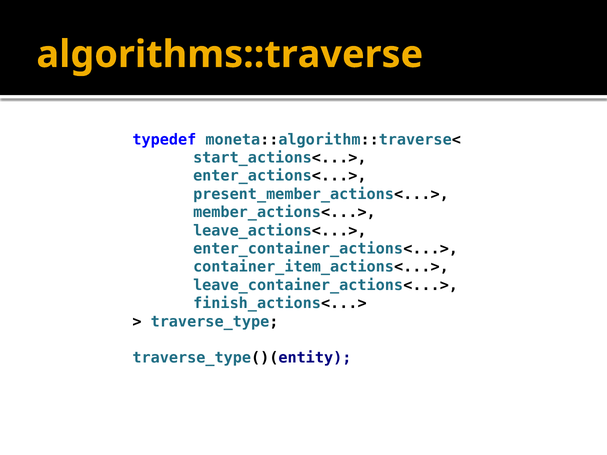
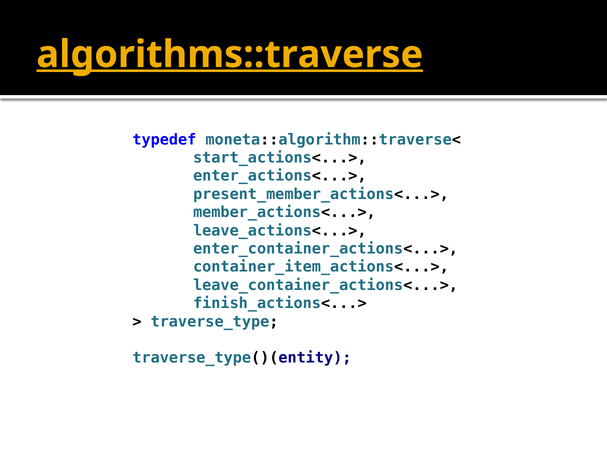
algorithms::traverse underline: none -> present
